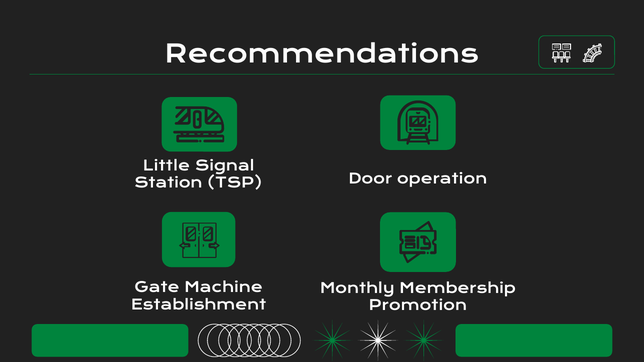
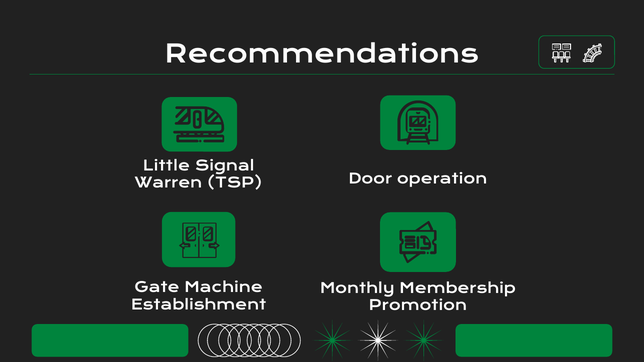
Station: Station -> Warren
